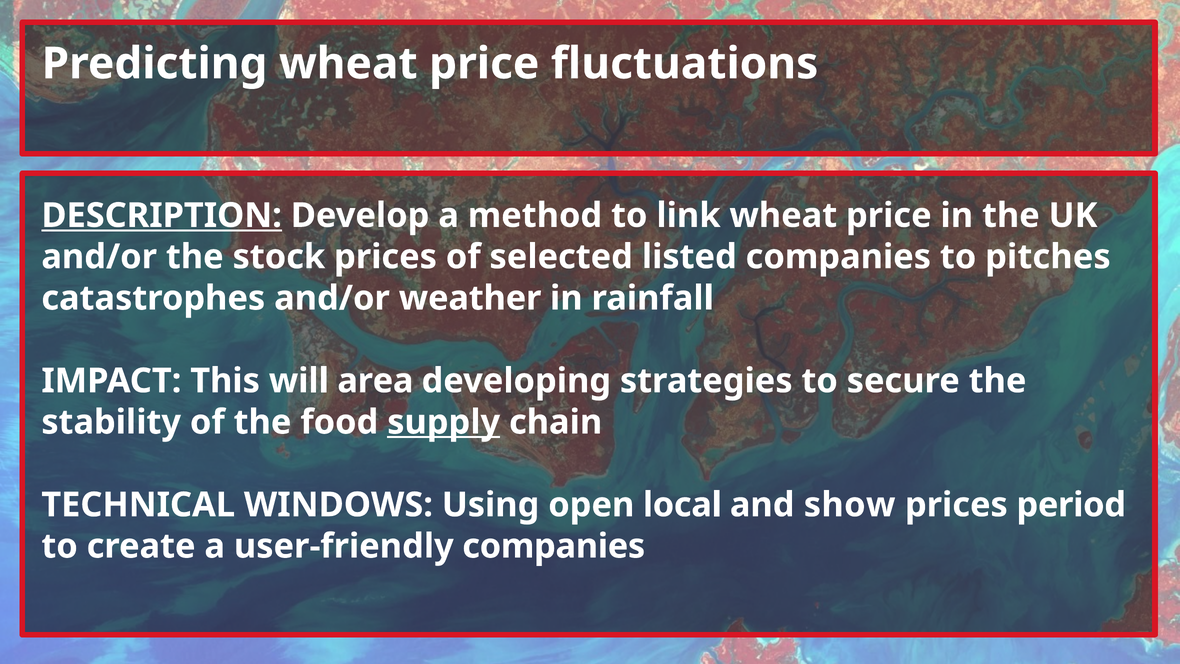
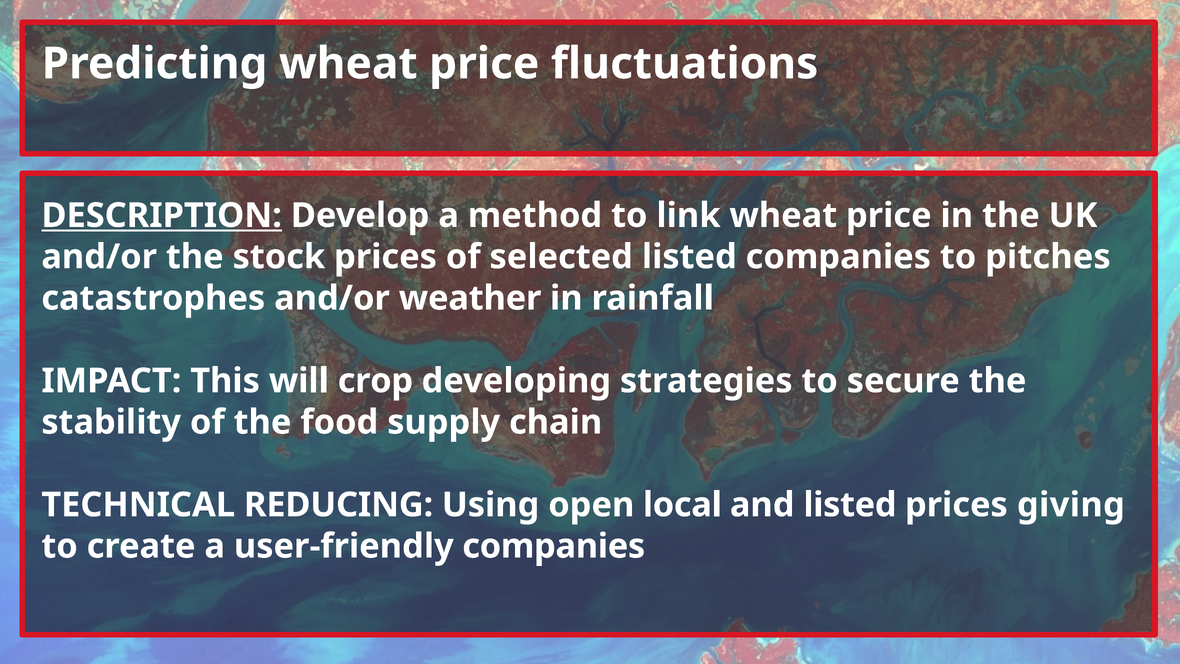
area: area -> crop
supply underline: present -> none
WINDOWS: WINDOWS -> REDUCING
and show: show -> listed
period: period -> giving
